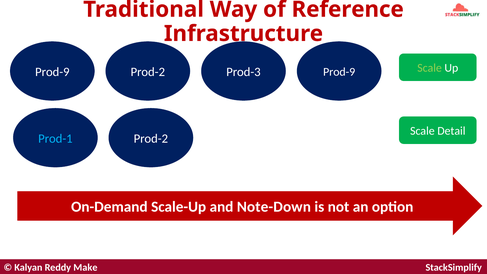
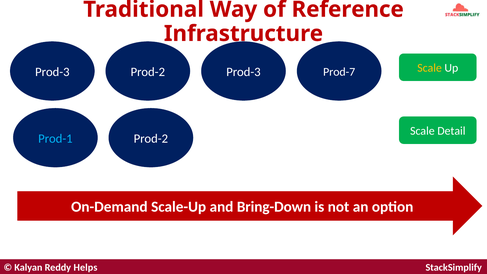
Scale at (430, 68) colour: light green -> yellow
Prod-9 at (52, 72): Prod-9 -> Prod-3
Prod-3 Prod-9: Prod-9 -> Prod-7
Note-Down: Note-Down -> Bring-Down
Make: Make -> Helps
